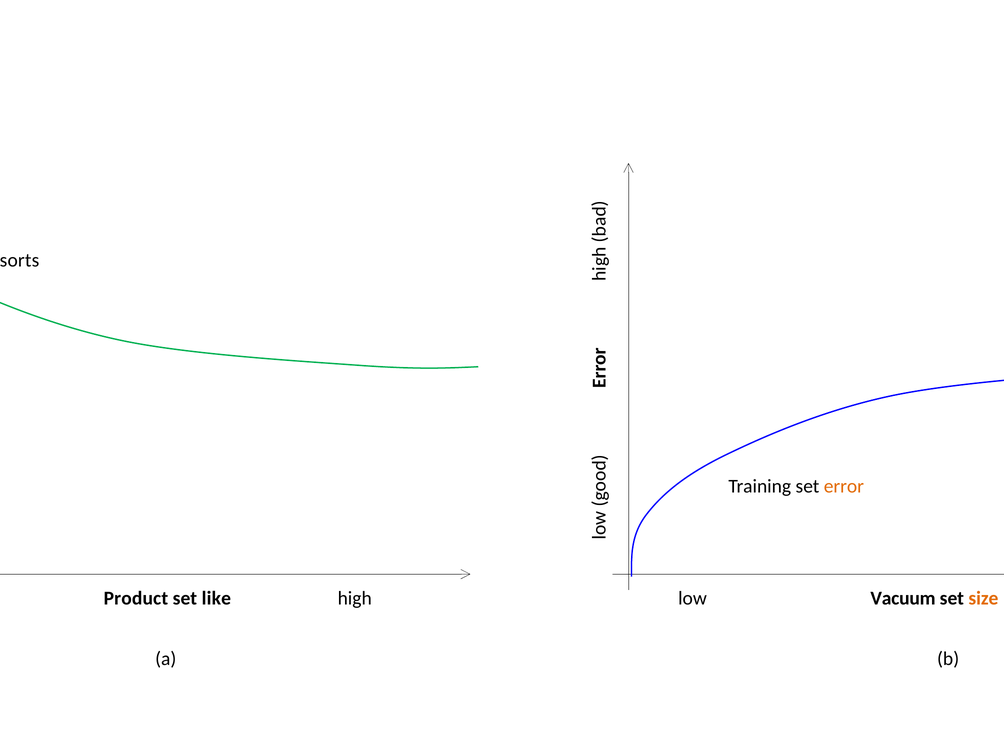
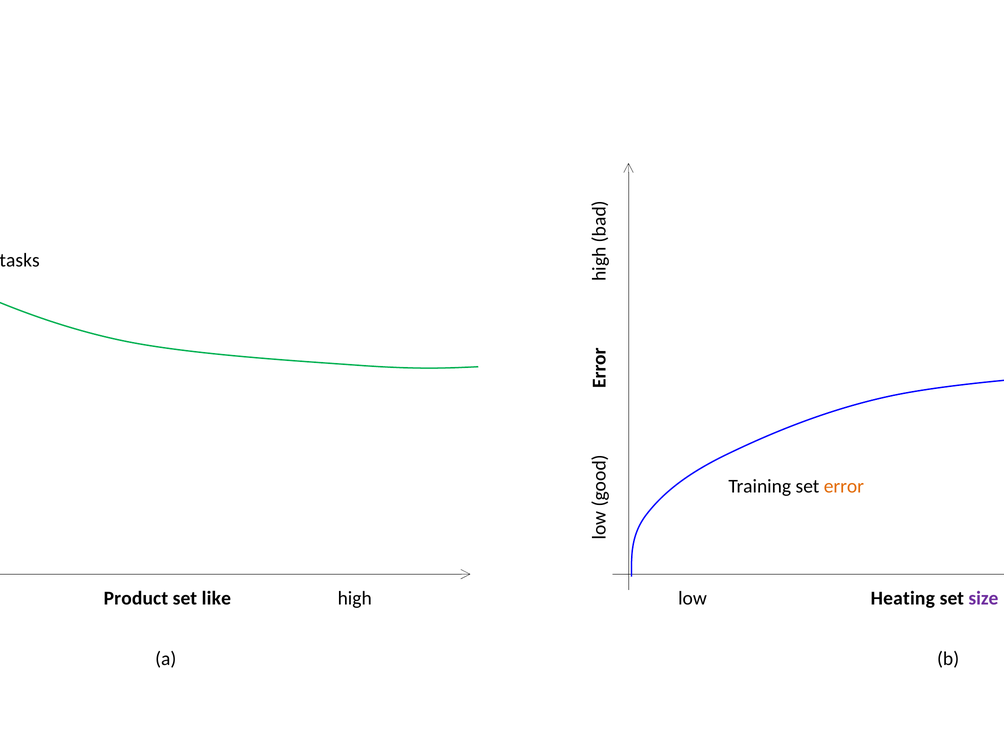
sorts: sorts -> tasks
Vacuum: Vacuum -> Heating
size colour: orange -> purple
